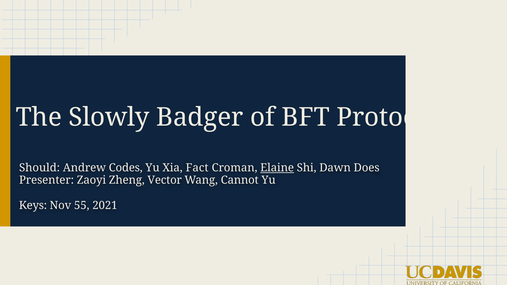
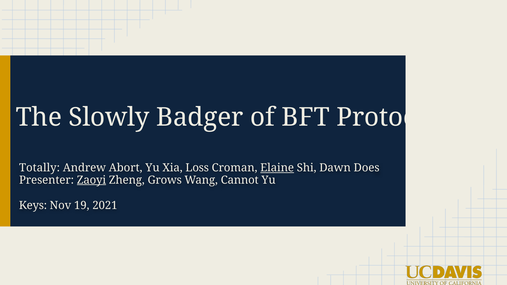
Should: Should -> Totally
Codes: Codes -> Abort
Fact: Fact -> Loss
Zaoyi underline: none -> present
Vector: Vector -> Grows
55: 55 -> 19
